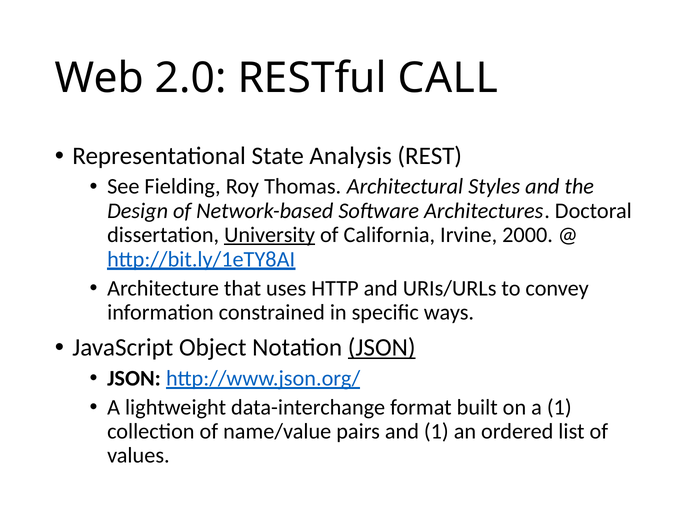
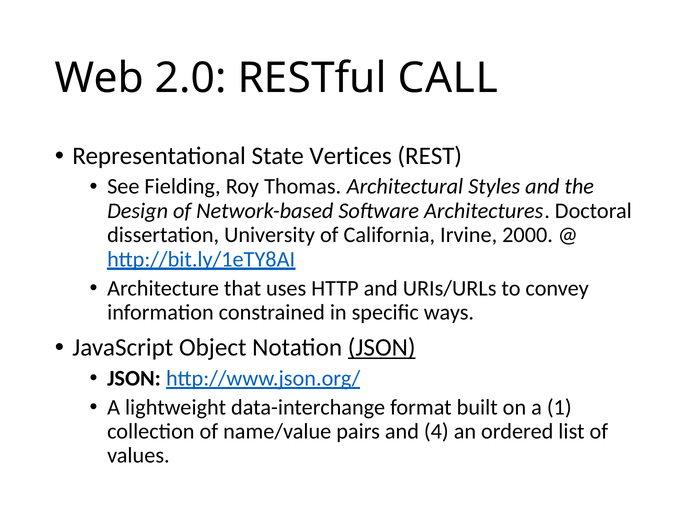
Analysis: Analysis -> Vertices
University underline: present -> none
and 1: 1 -> 4
